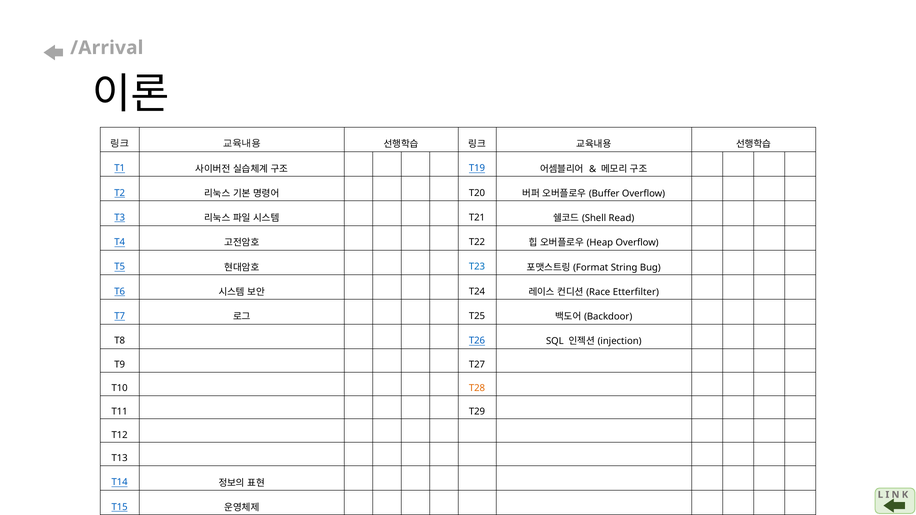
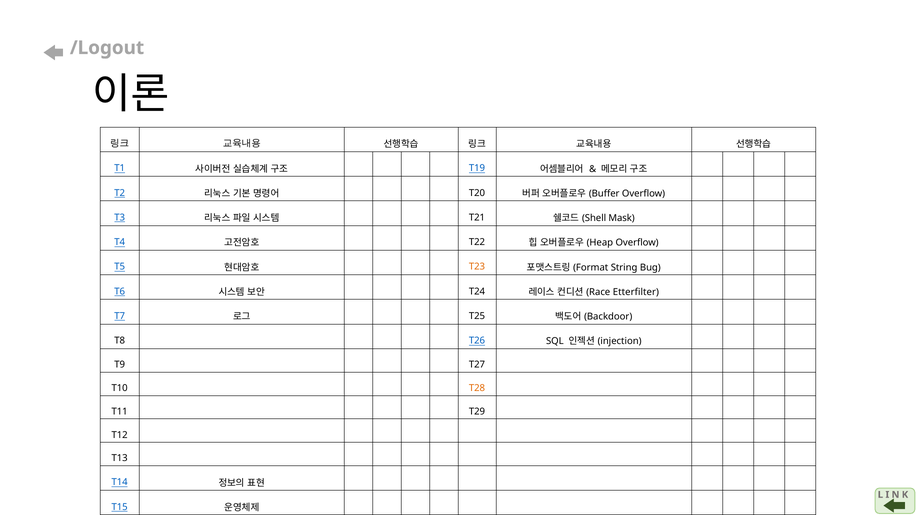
/Arrival: /Arrival -> /Logout
Read: Read -> Mask
T23 colour: blue -> orange
